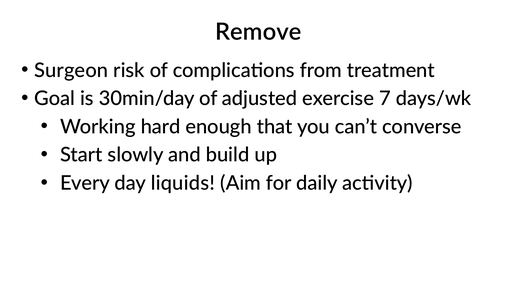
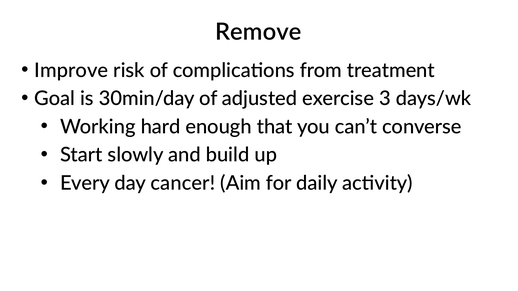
Surgeon: Surgeon -> Improve
7: 7 -> 3
liquids: liquids -> cancer
